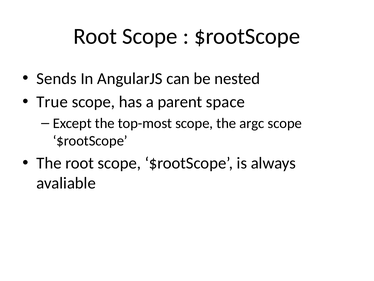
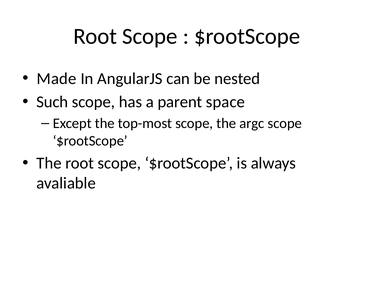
Sends: Sends -> Made
True: True -> Such
